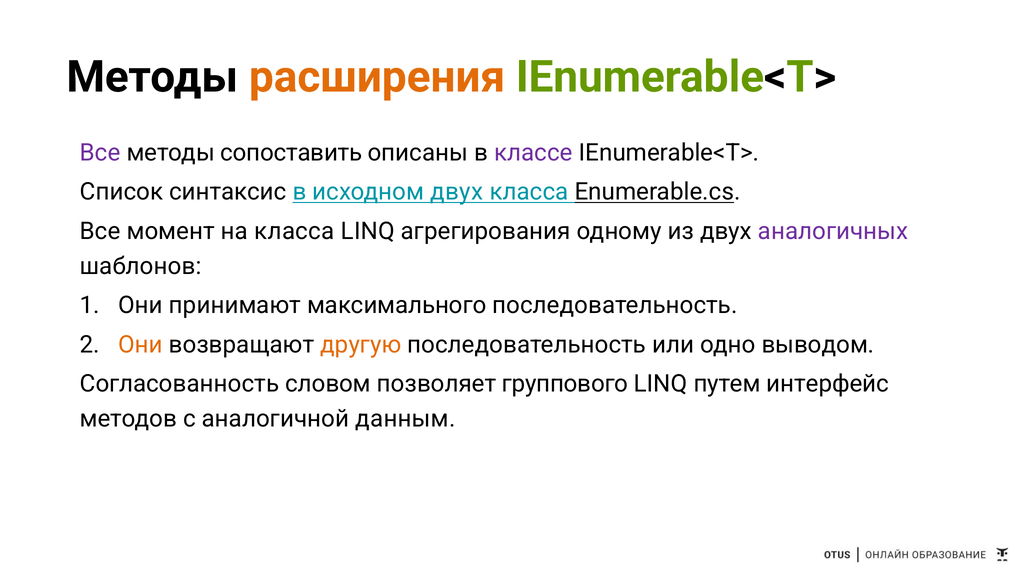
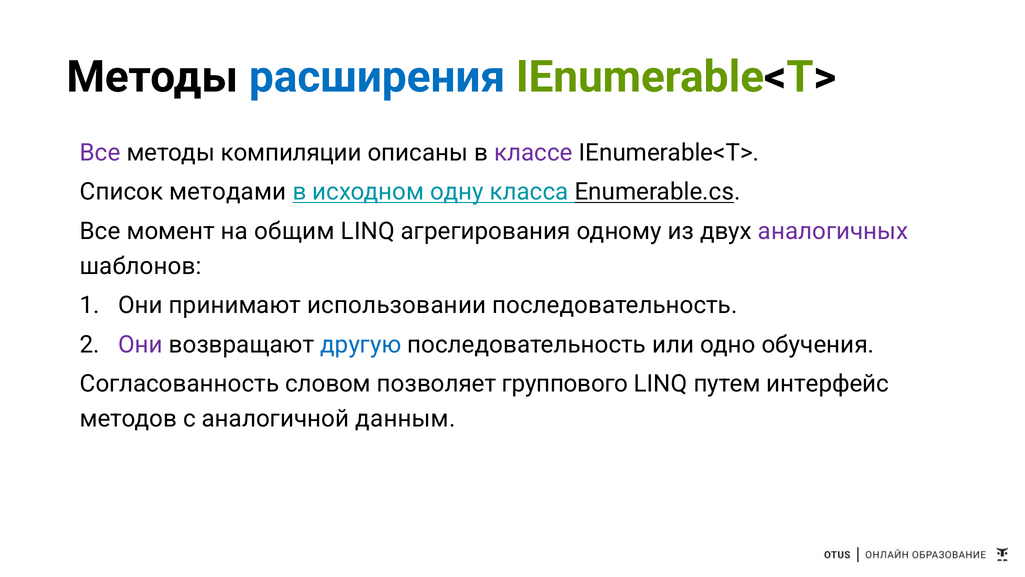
расширения colour: orange -> blue
сопоставить: сопоставить -> компиляции
синтаксис: синтаксис -> методами
исходном двух: двух -> одну
на класса: класса -> общим
максимального: максимального -> использовании
Они at (141, 344) colour: orange -> purple
другую colour: orange -> blue
выводом: выводом -> обучения
